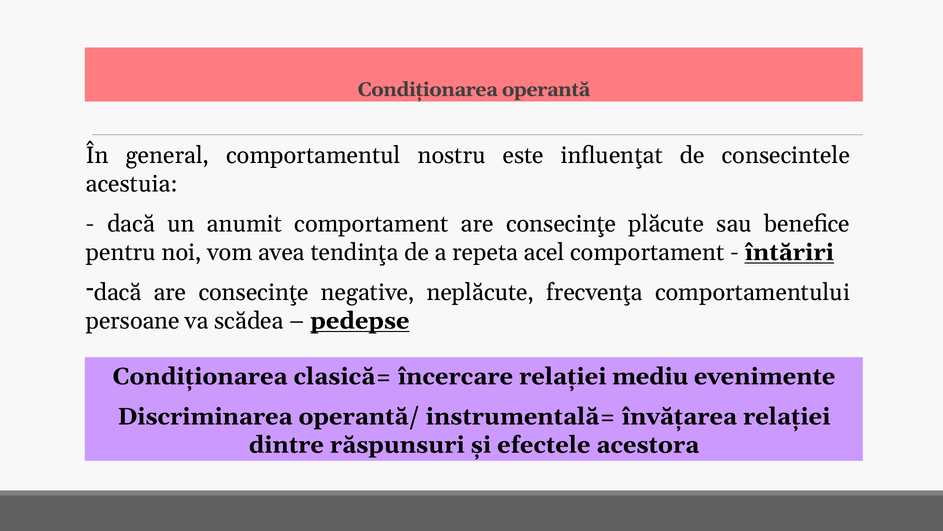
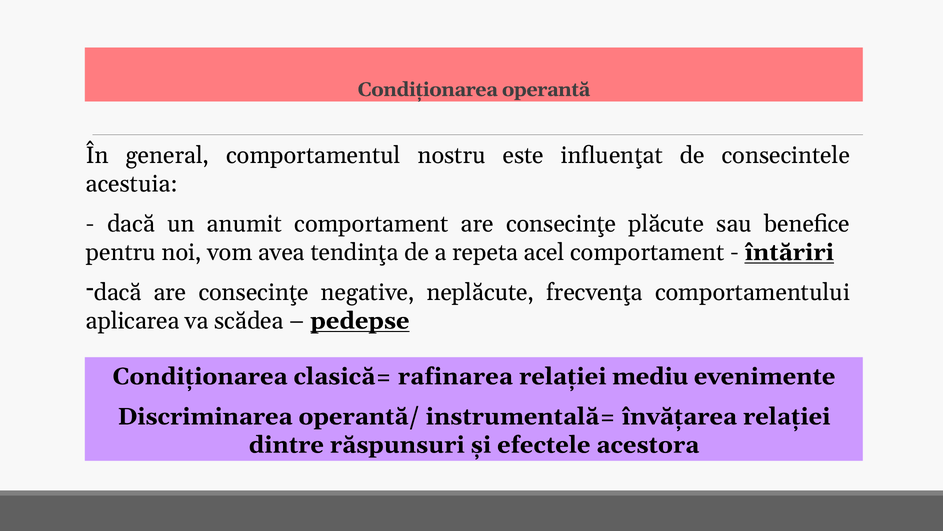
persoane: persoane -> aplicarea
încercare: încercare -> rafinarea
